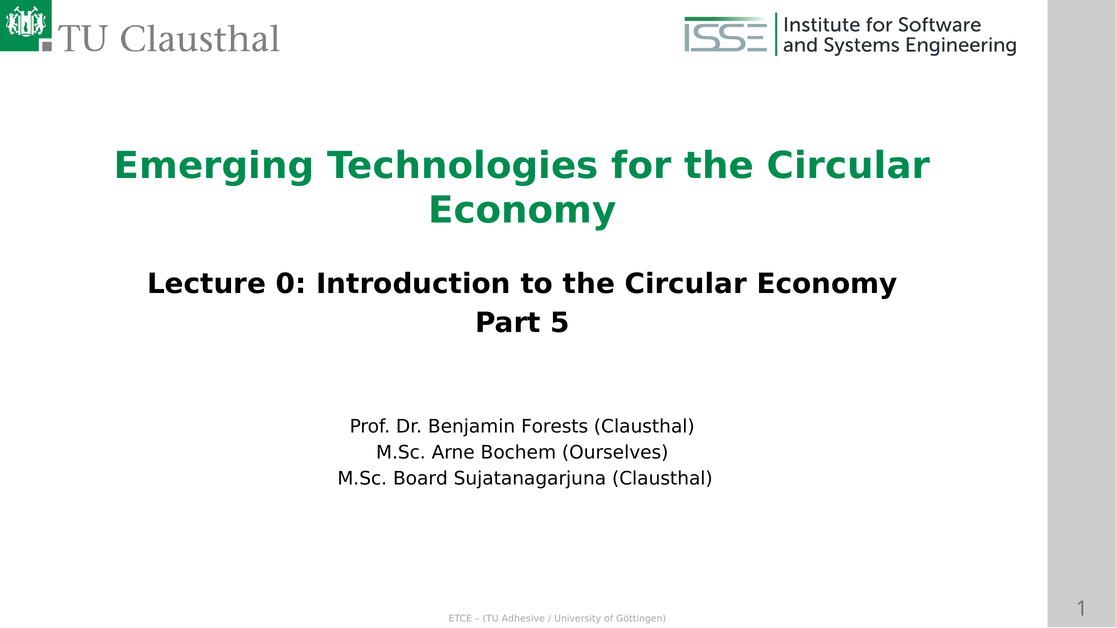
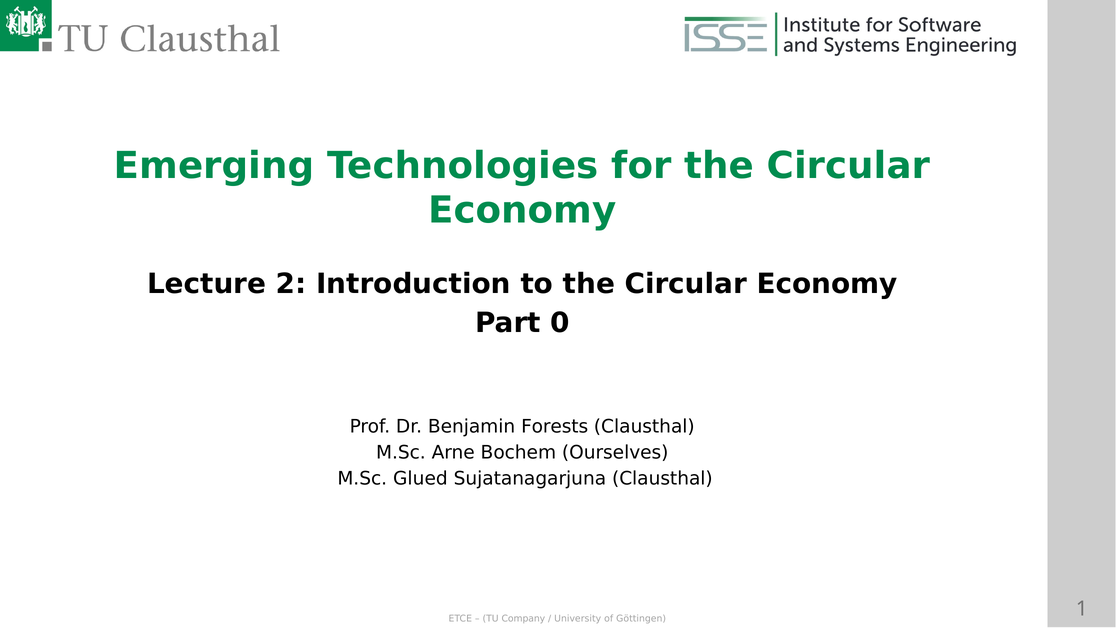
0: 0 -> 2
5: 5 -> 0
Board: Board -> Glued
Adhesive: Adhesive -> Company
